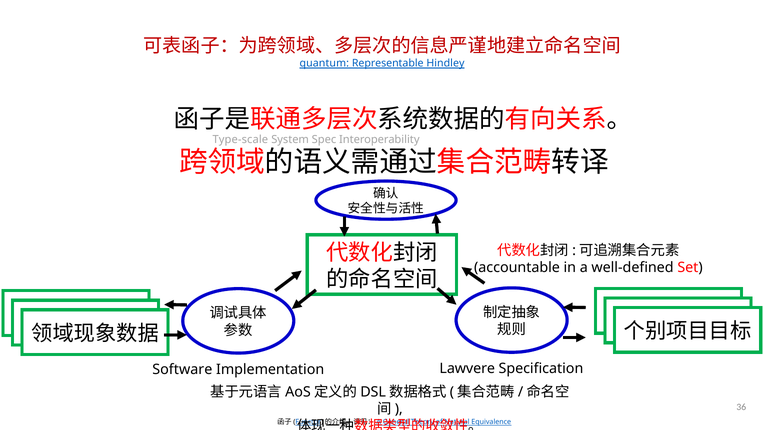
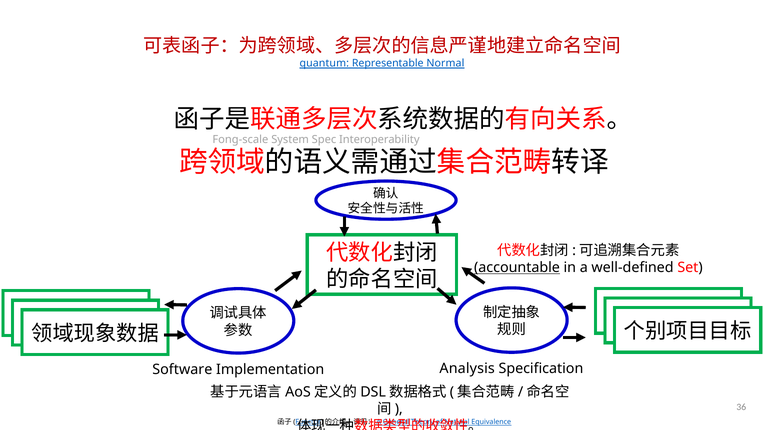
Hindley: Hindley -> Normal
Type-scale: Type-scale -> Fong-scale
accountable underline: none -> present
Lawvere: Lawvere -> Analysis
